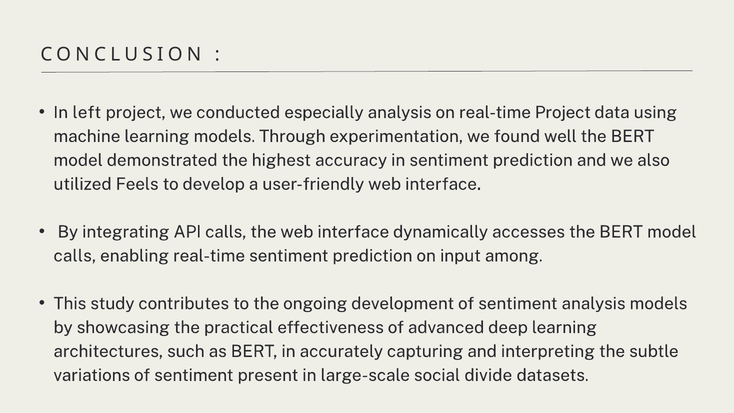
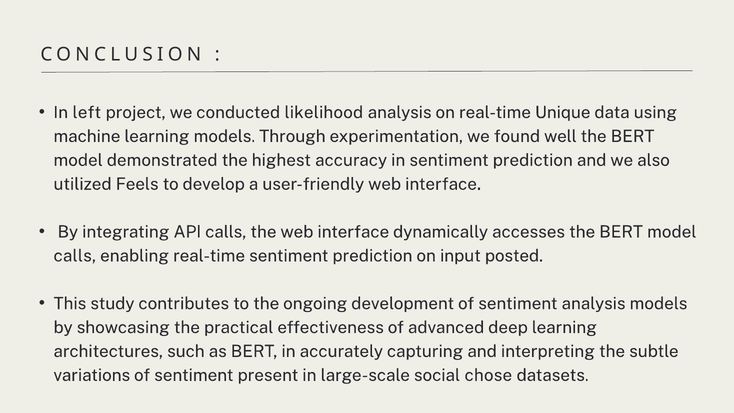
especially: especially -> likelihood
real-time Project: Project -> Unique
among: among -> posted
divide: divide -> chose
